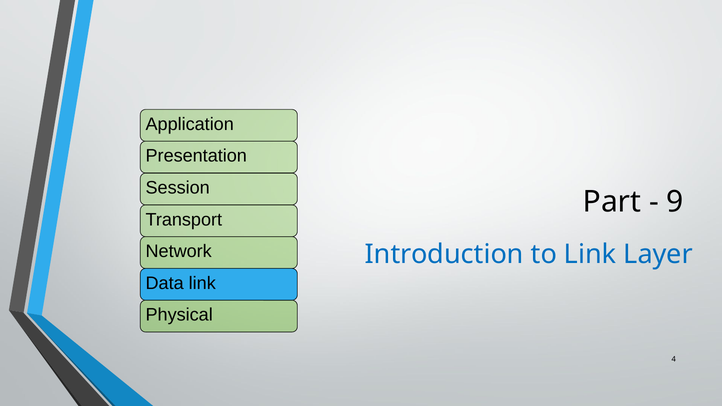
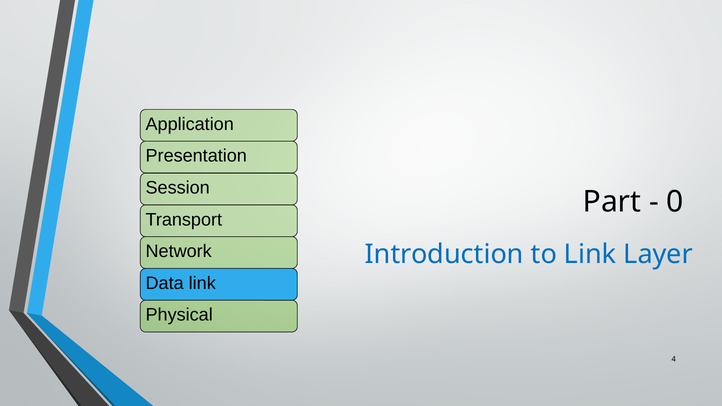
9: 9 -> 0
